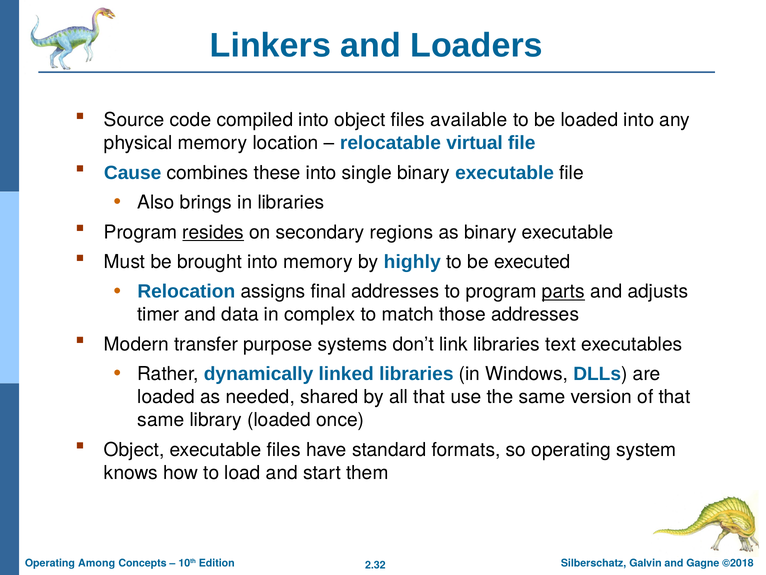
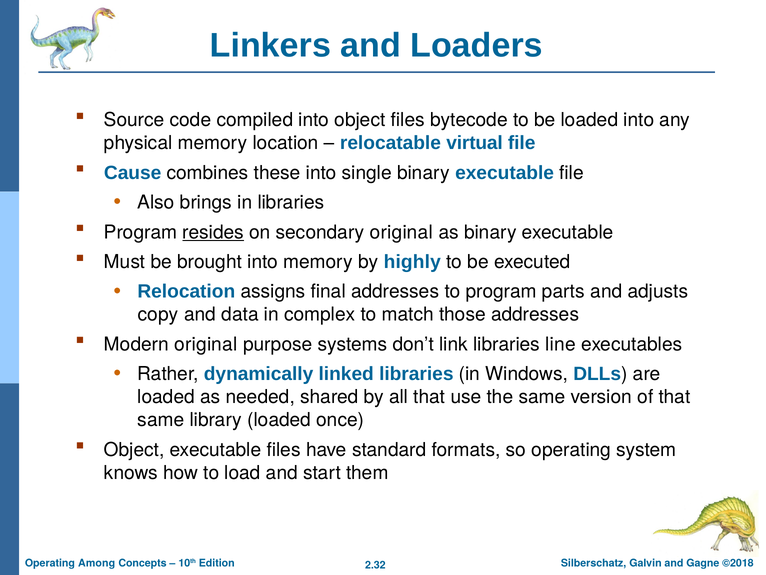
available: available -> bytecode
secondary regions: regions -> original
parts underline: present -> none
timer: timer -> copy
Modern transfer: transfer -> original
text: text -> line
